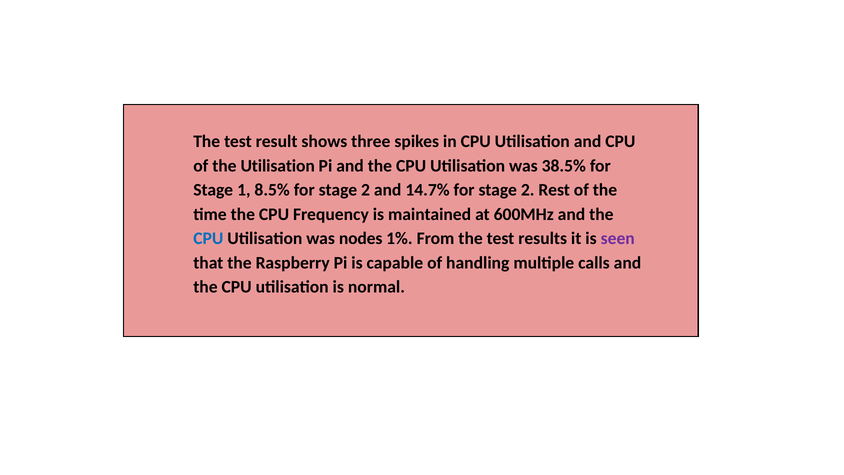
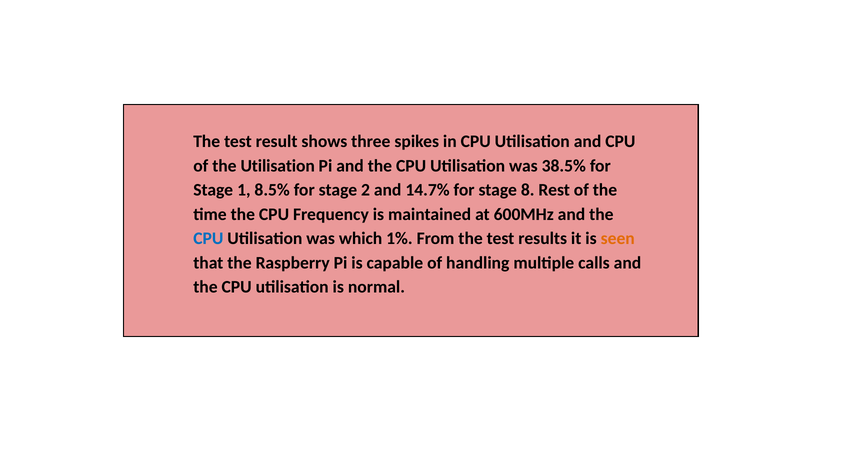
14.7% for stage 2: 2 -> 8
nodes: nodes -> which
seen colour: purple -> orange
